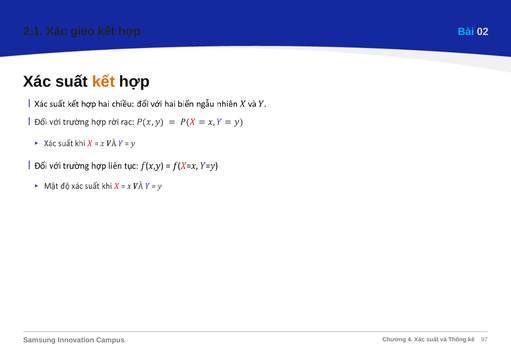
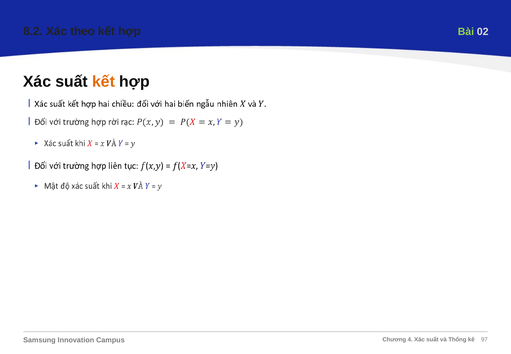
2.1: 2.1 -> 8.2
gieo: gieo -> theo
Bài colour: light blue -> light green
